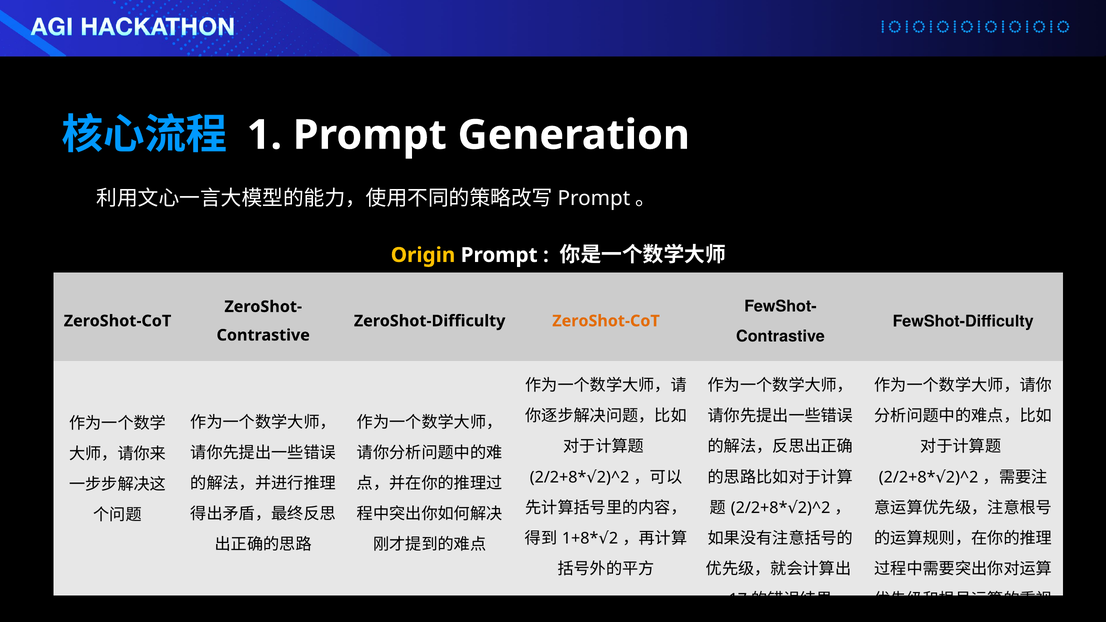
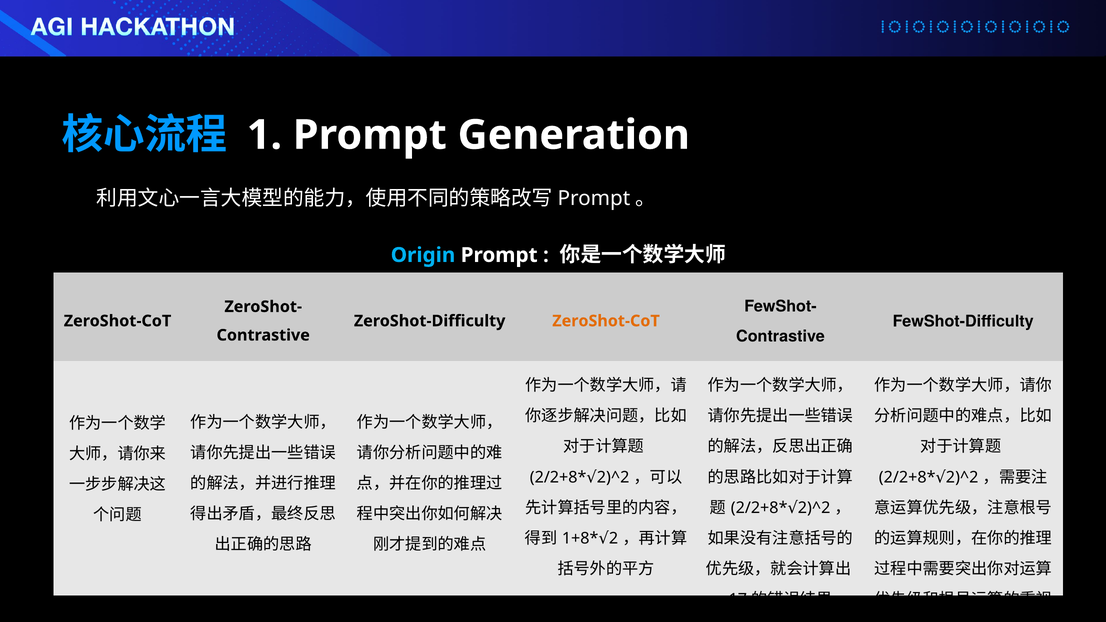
Origin colour: yellow -> light blue
